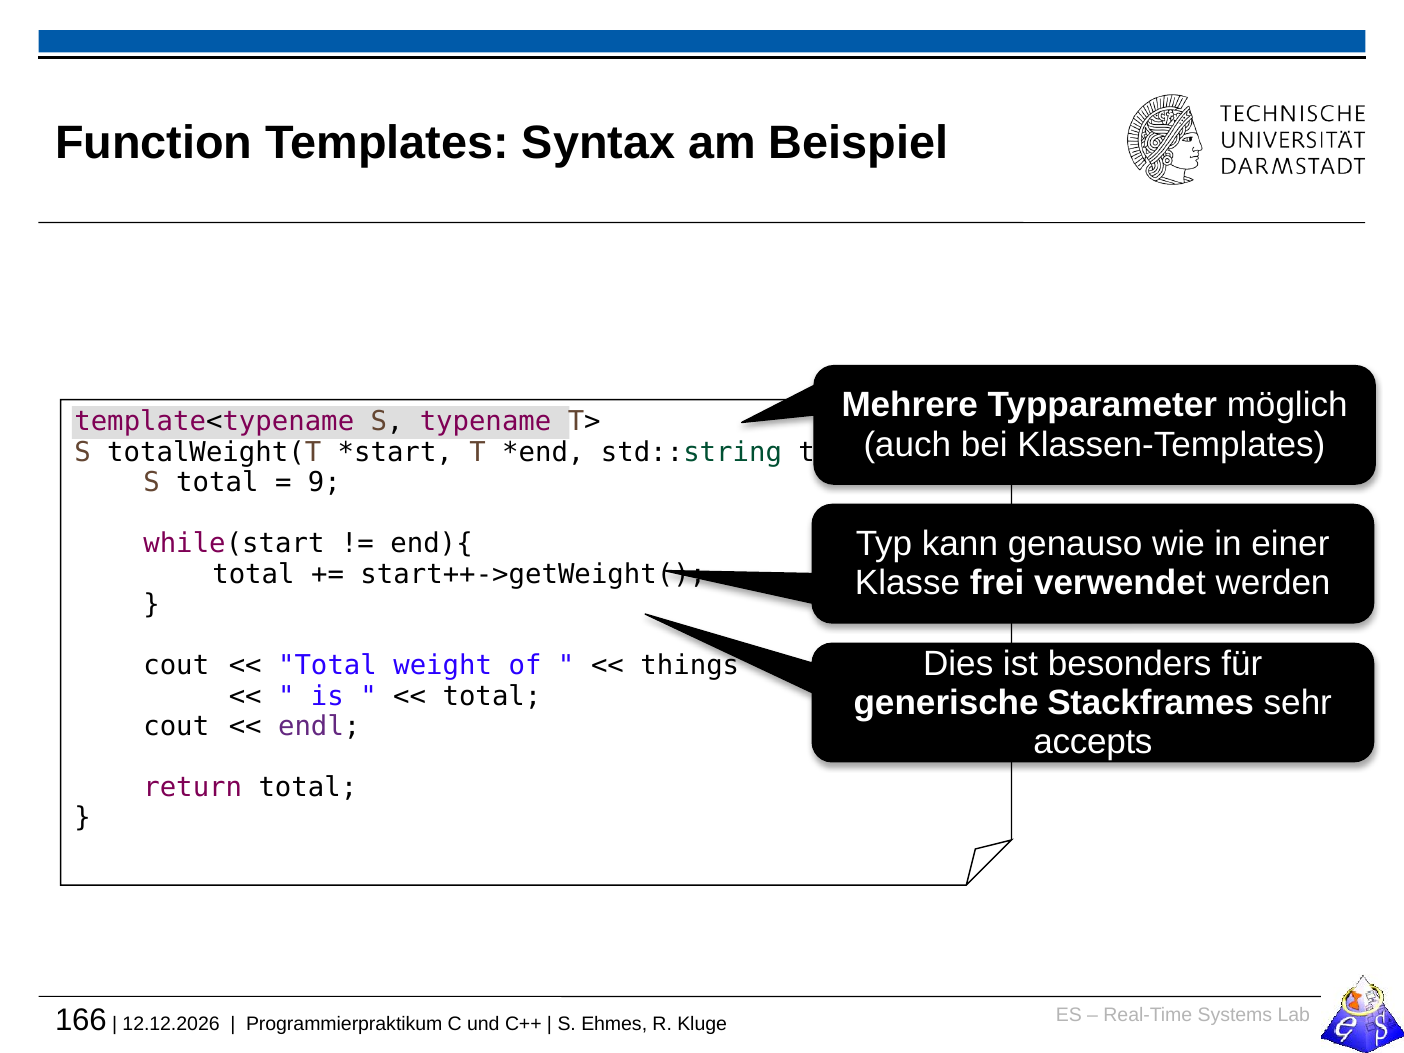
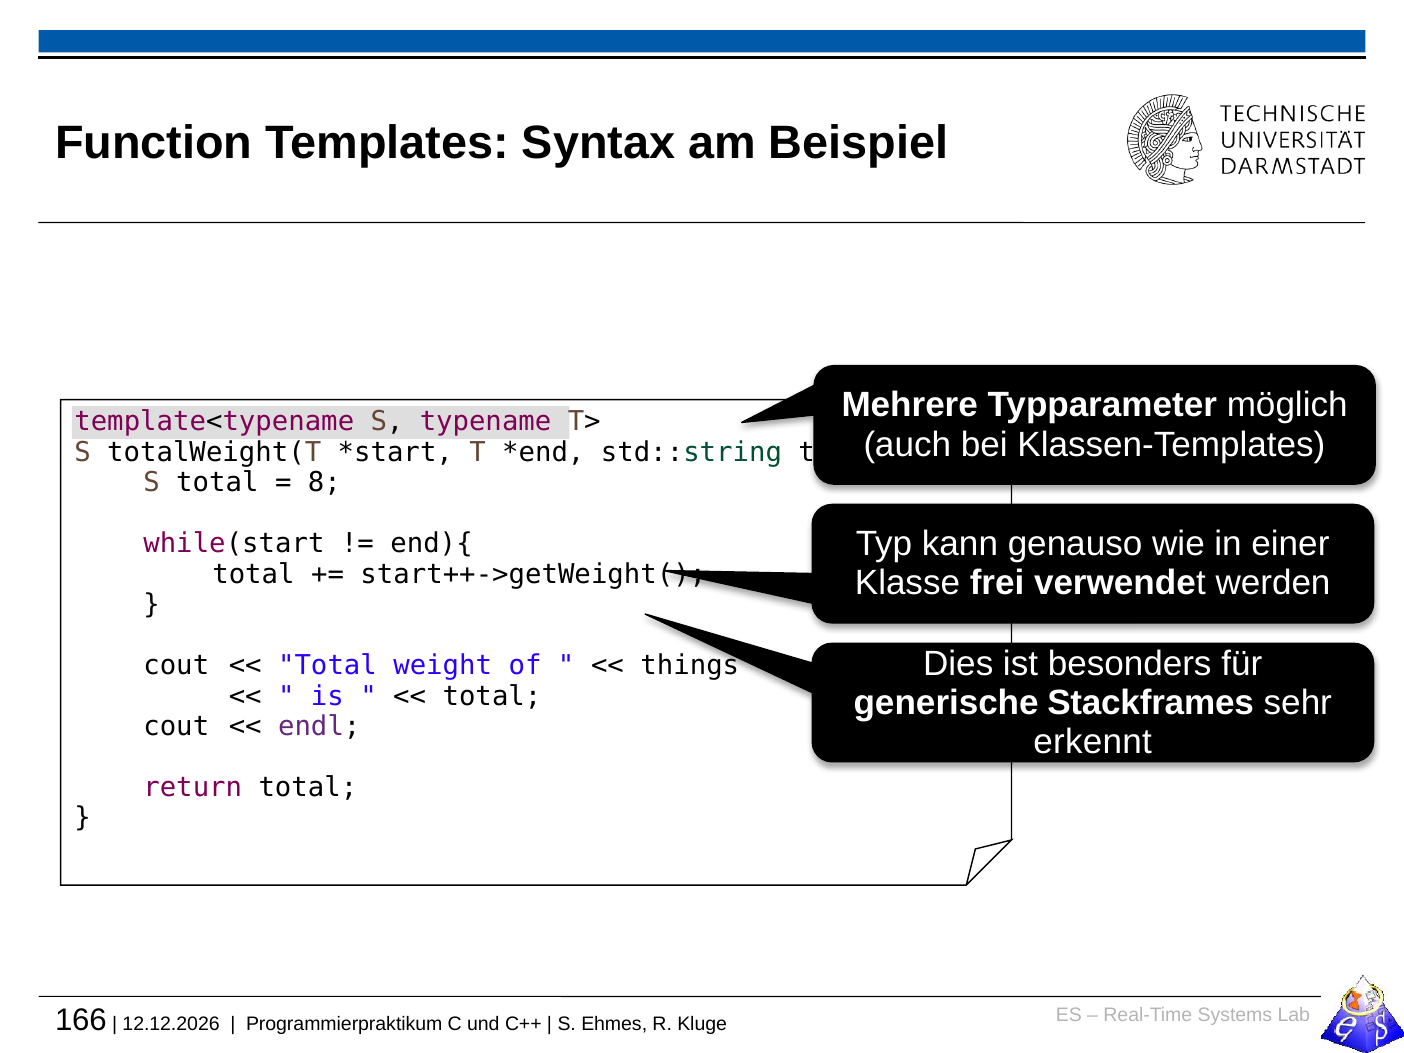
9: 9 -> 8
accepts: accepts -> erkennt
